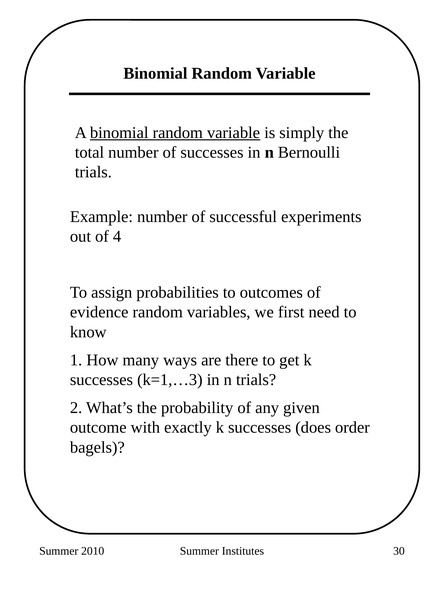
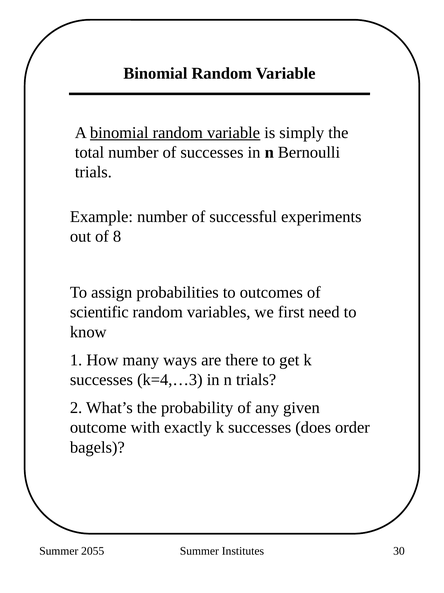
4: 4 -> 8
evidence: evidence -> scientific
k=1,…3: k=1,…3 -> k=4,…3
2010: 2010 -> 2055
